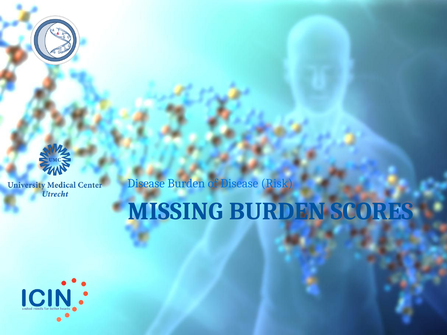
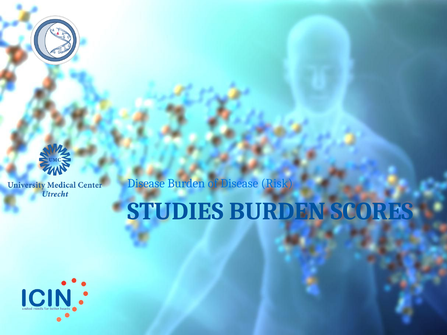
MISSING: MISSING -> STUDIES
